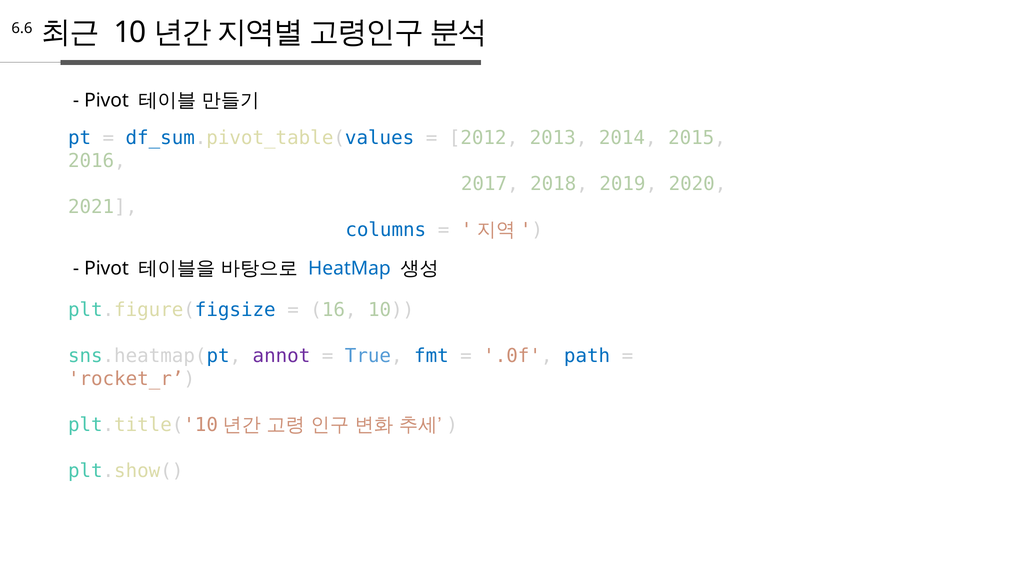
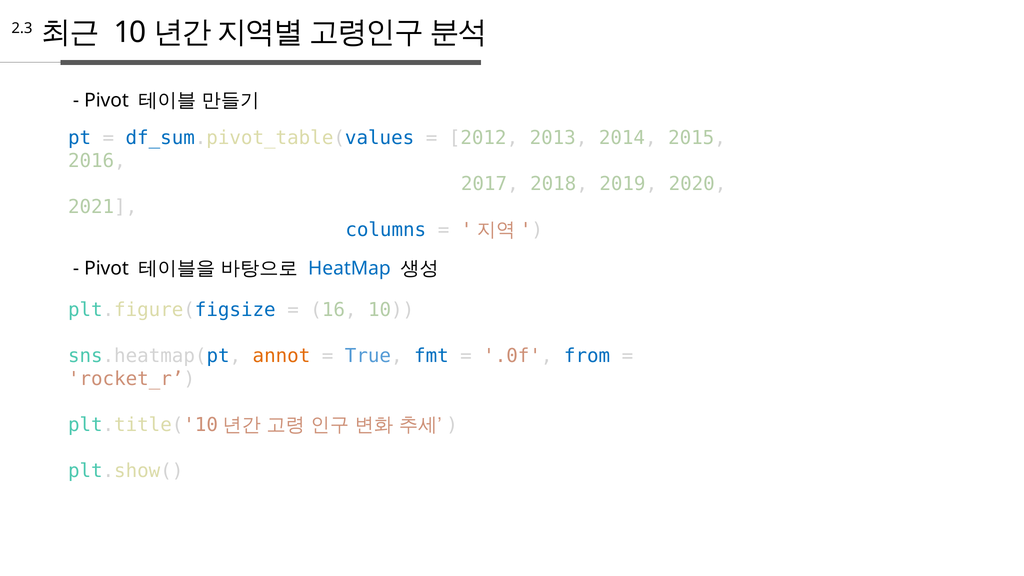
6.6: 6.6 -> 2.3
annot colour: purple -> orange
path: path -> from
